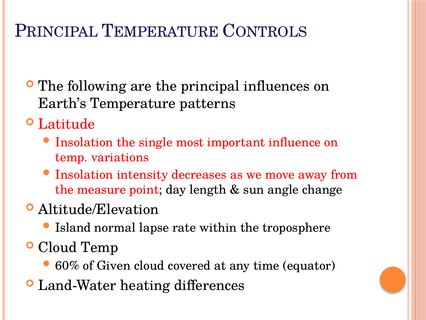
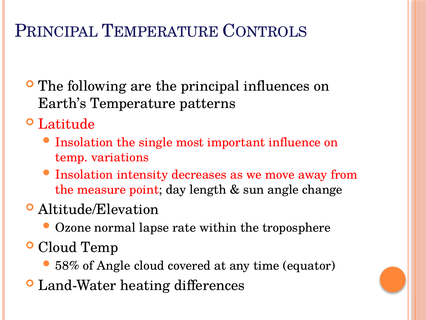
Island: Island -> Ozone
60%: 60% -> 58%
of Given: Given -> Angle
